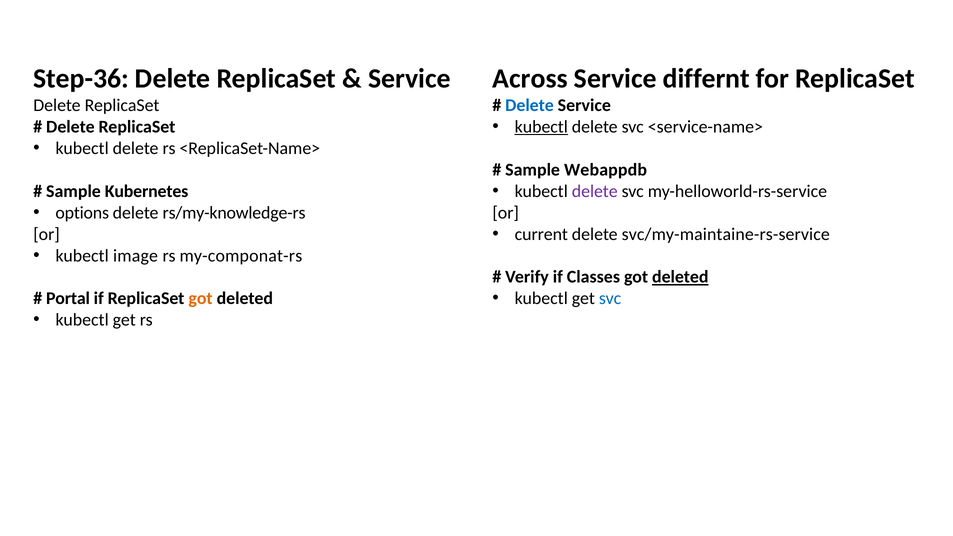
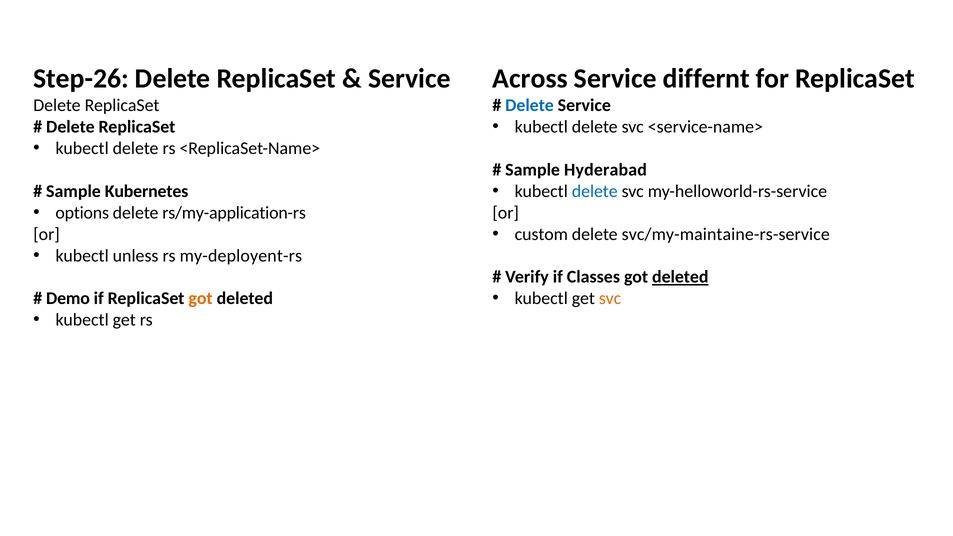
Step-36: Step-36 -> Step-26
kubectl at (541, 127) underline: present -> none
Webappdb: Webappdb -> Hyderabad
delete at (595, 191) colour: purple -> blue
rs/my-knowledge-rs: rs/my-knowledge-rs -> rs/my-application-rs
current: current -> custom
image: image -> unless
my-componat-rs: my-componat-rs -> my-deployent-rs
svc at (610, 299) colour: blue -> orange
Portal: Portal -> Demo
